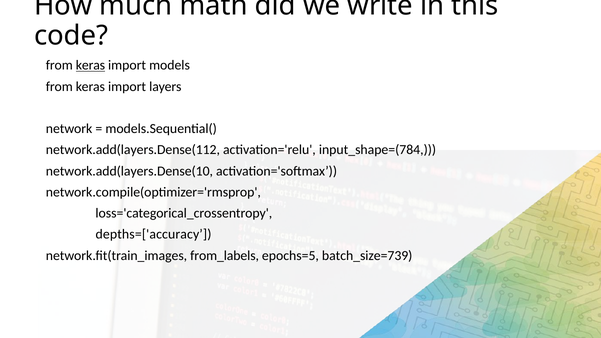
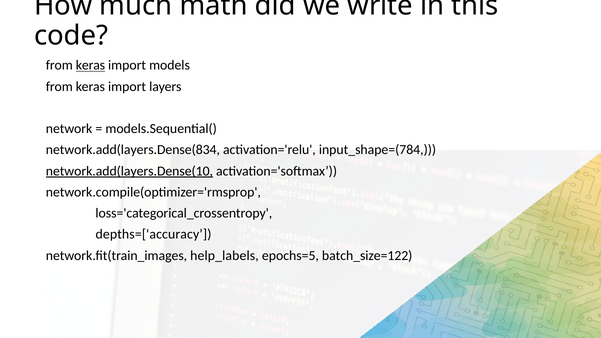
network.add(layers.Dense(112: network.add(layers.Dense(112 -> network.add(layers.Dense(834
network.add(layers.Dense(10 underline: none -> present
from_labels: from_labels -> help_labels
batch_size=739: batch_size=739 -> batch_size=122
